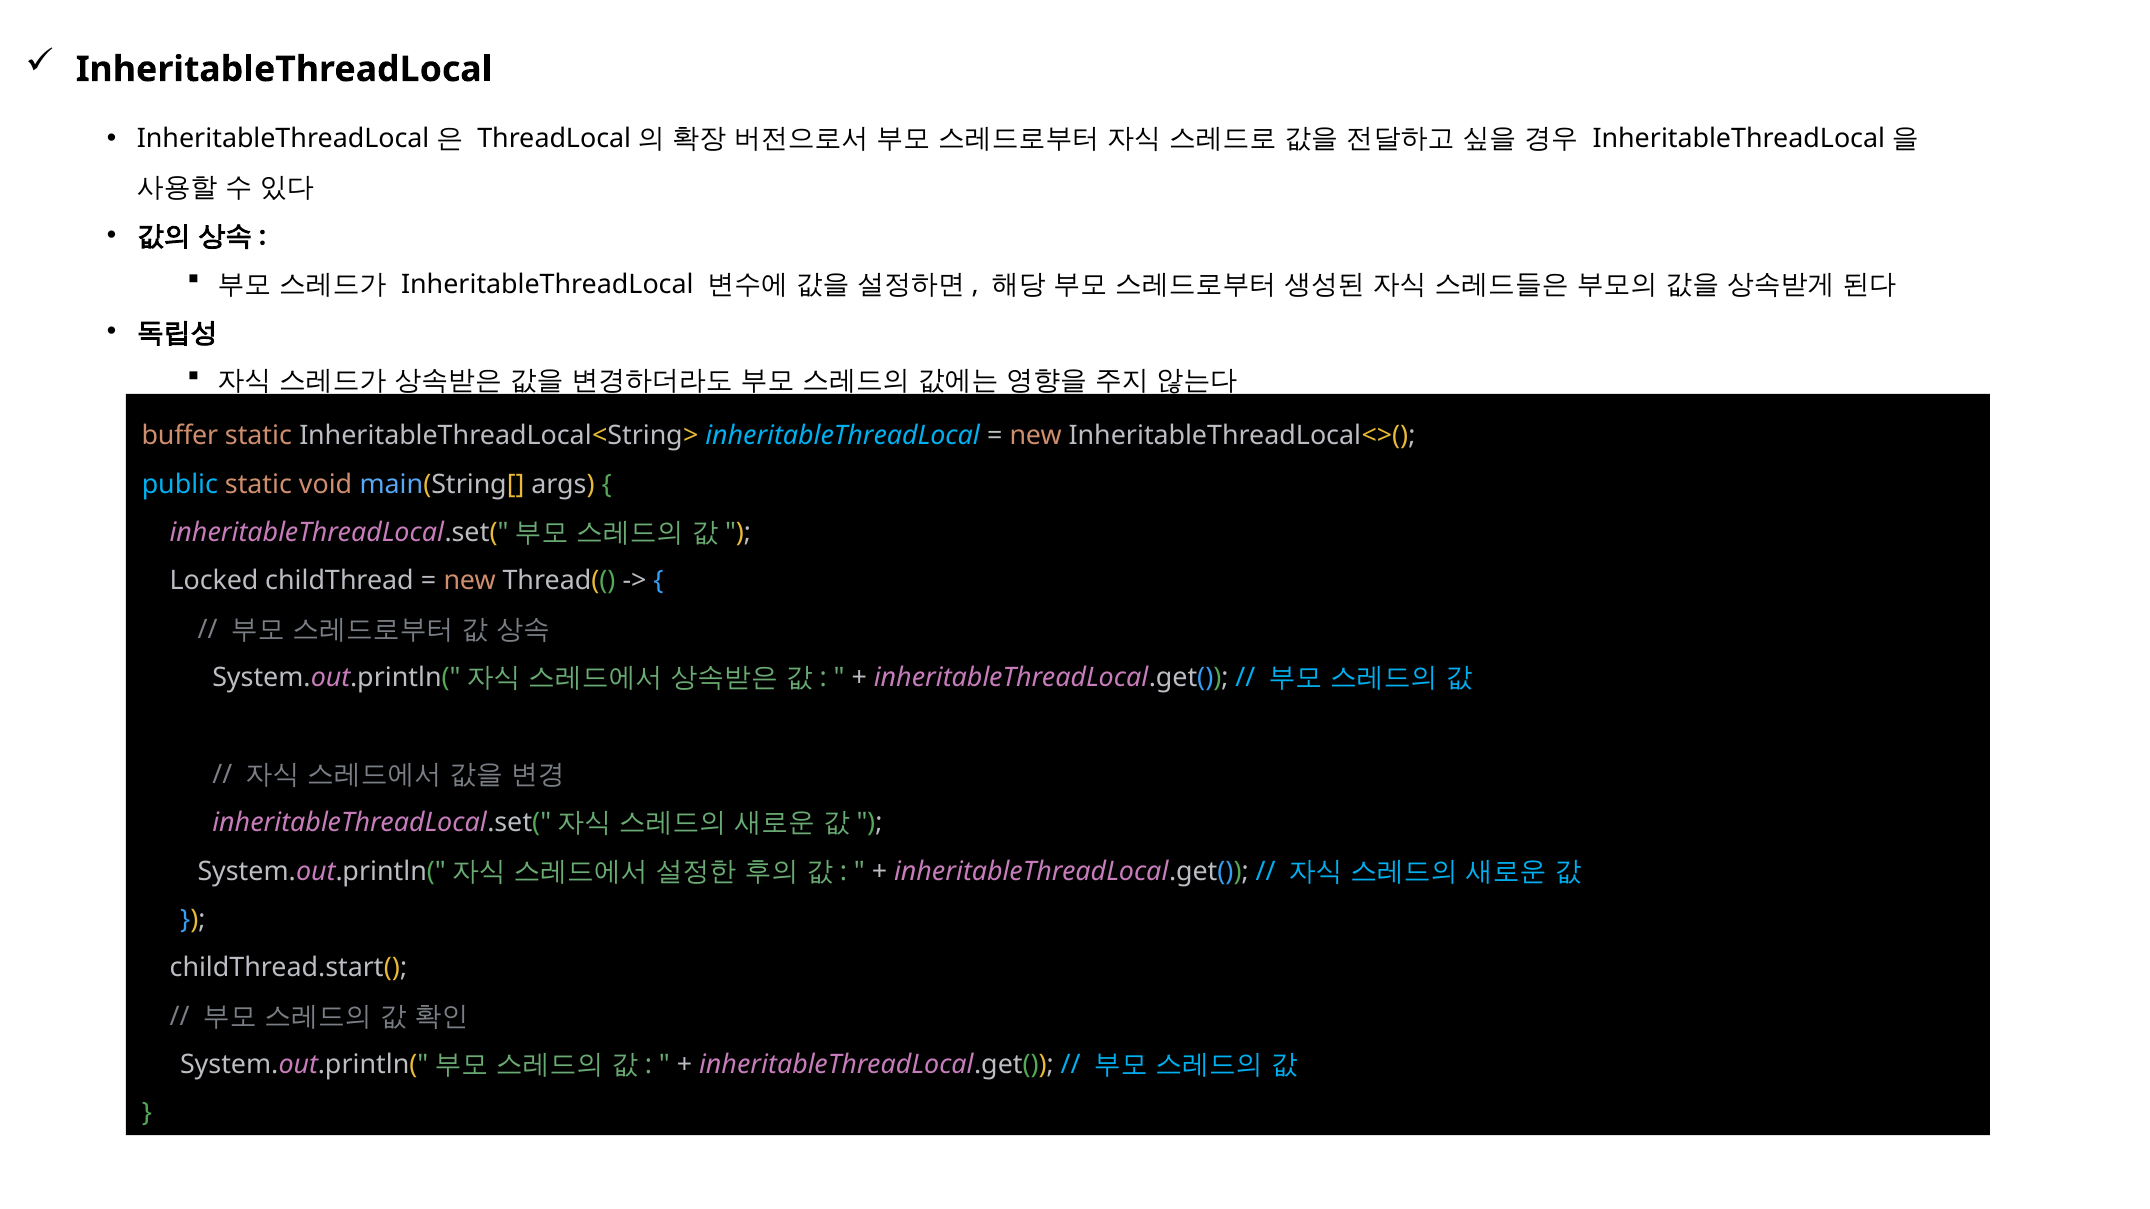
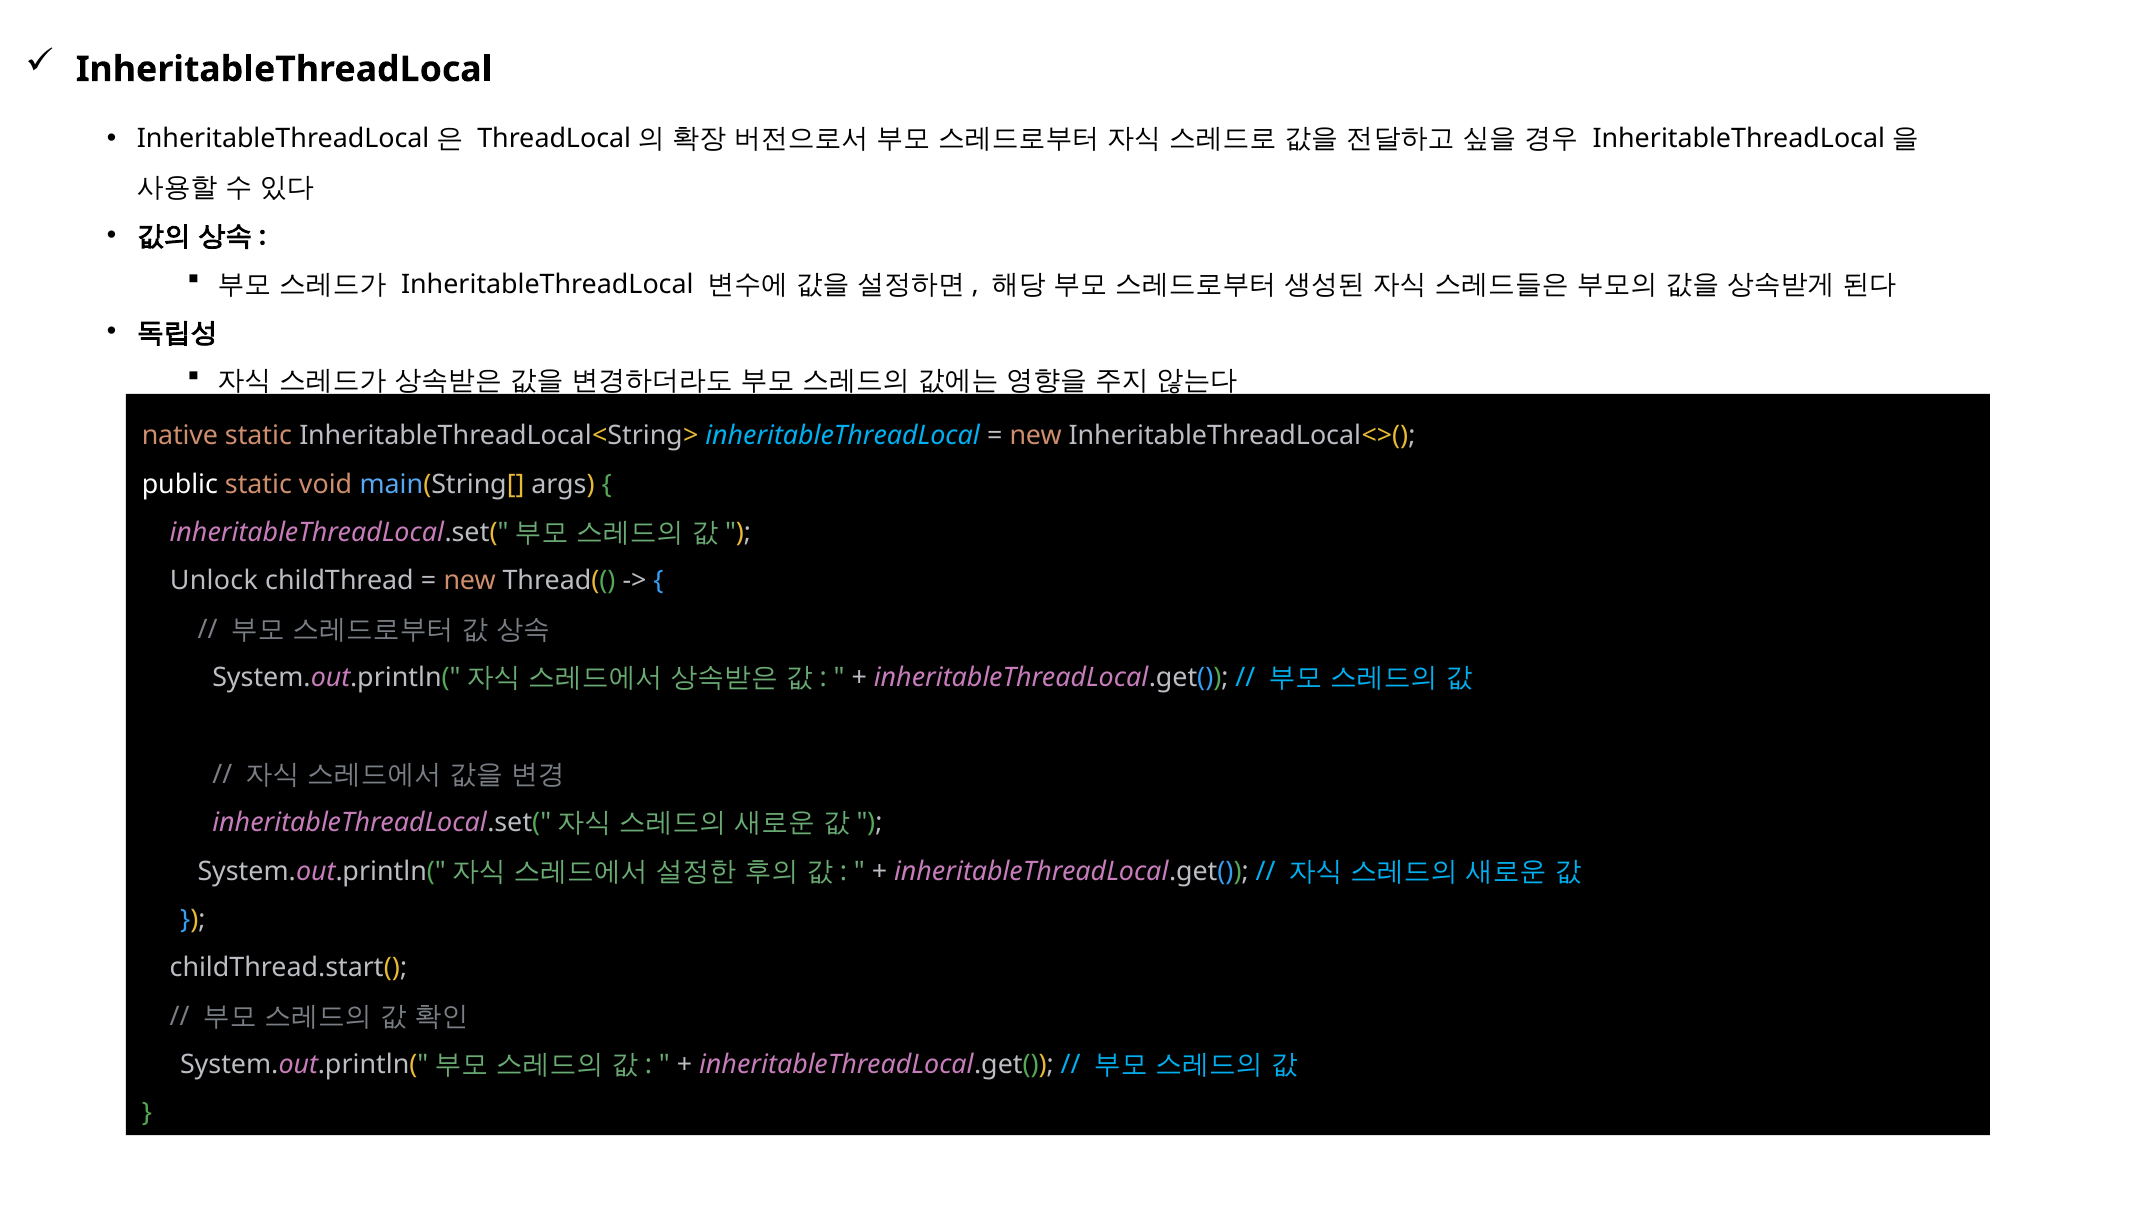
buffer: buffer -> native
public colour: light blue -> white
Locked: Locked -> Unlock
